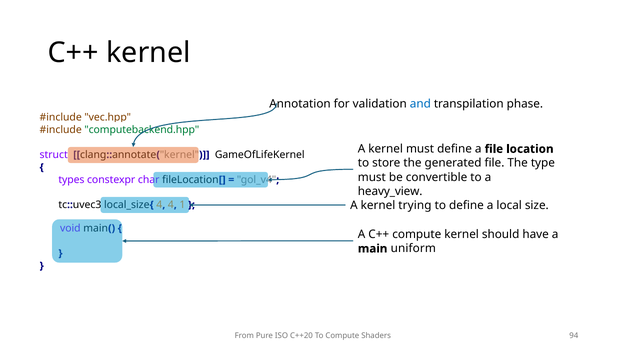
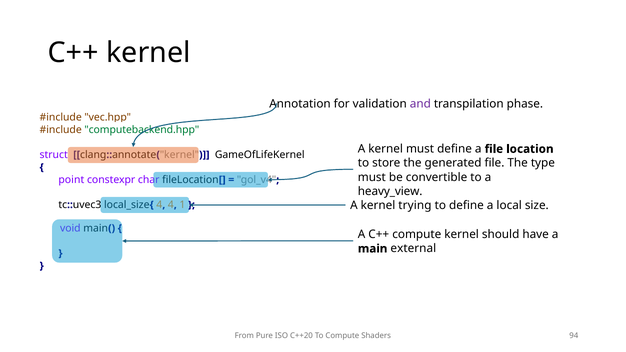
and colour: blue -> purple
types: types -> point
uniform: uniform -> external
